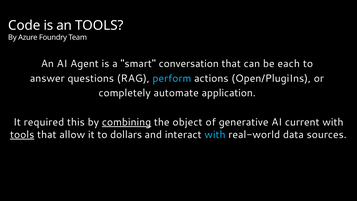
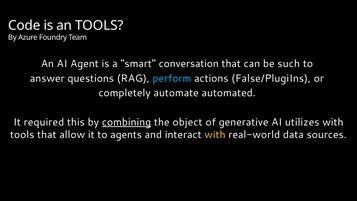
each: each -> such
Open/PlugiIns: Open/PlugiIns -> False/PlugiIns
application: application -> automated
current: current -> utilizes
tools at (22, 135) underline: present -> none
dollars: dollars -> agents
with at (215, 135) colour: light blue -> yellow
